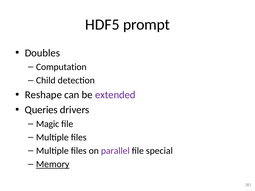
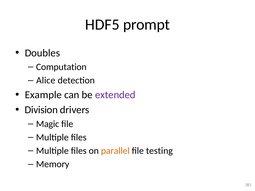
Child: Child -> Alice
Reshape: Reshape -> Example
Queries: Queries -> Division
parallel colour: purple -> orange
special: special -> testing
Memory underline: present -> none
